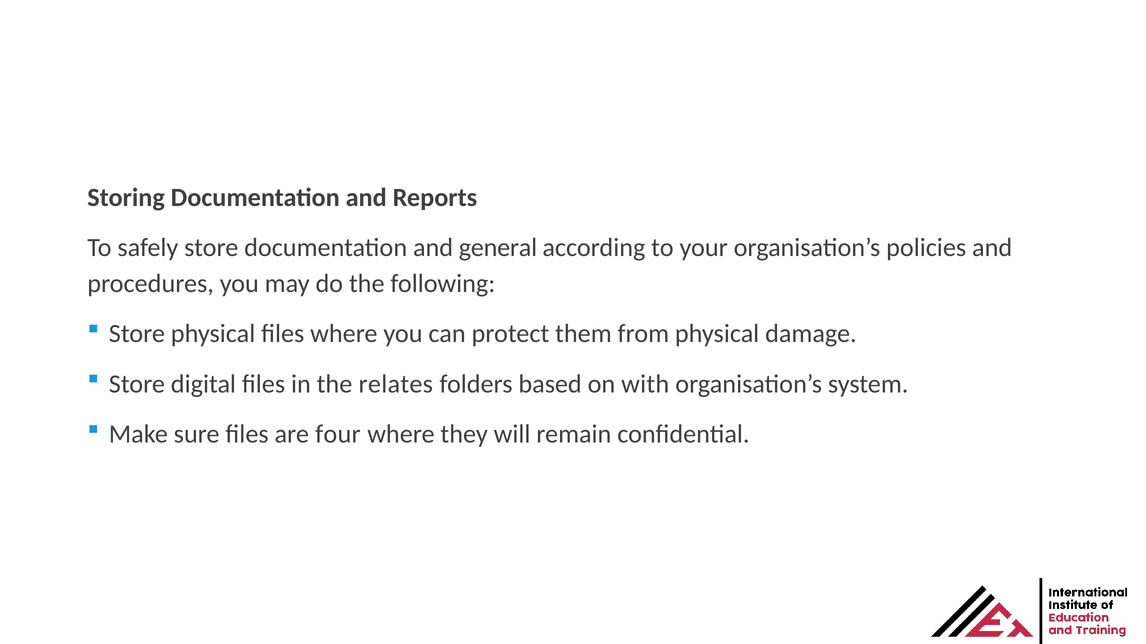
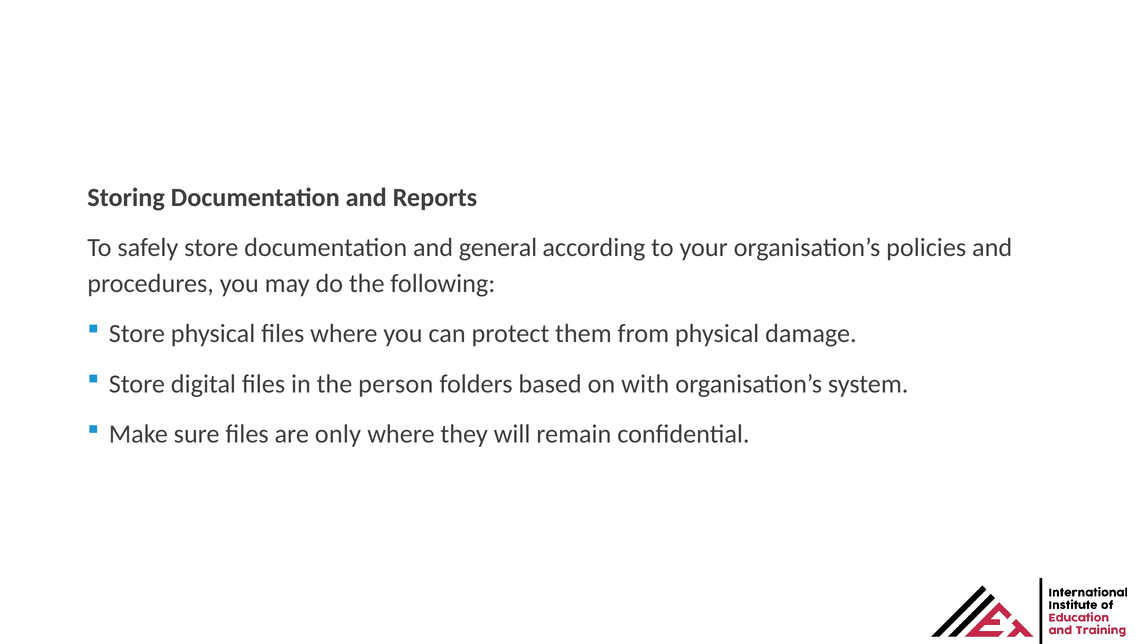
relates: relates -> person
four: four -> only
